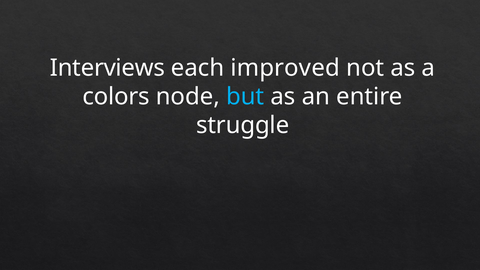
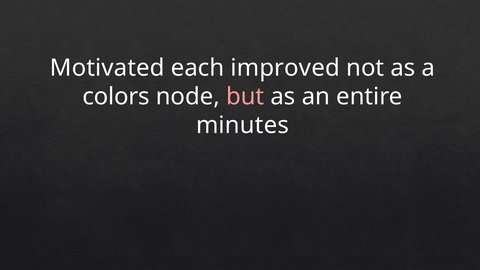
Interviews: Interviews -> Motivated
but colour: light blue -> pink
struggle: struggle -> minutes
